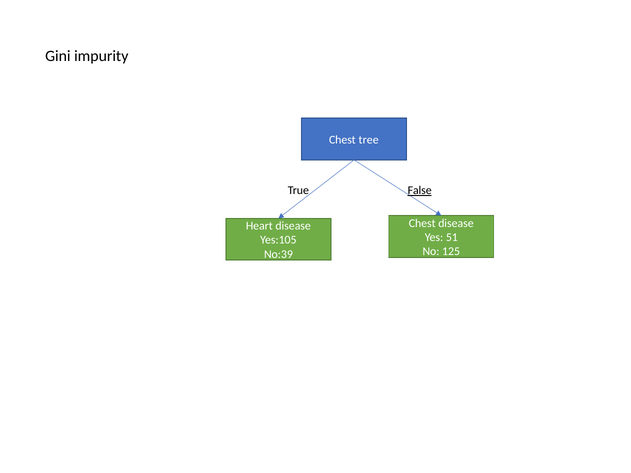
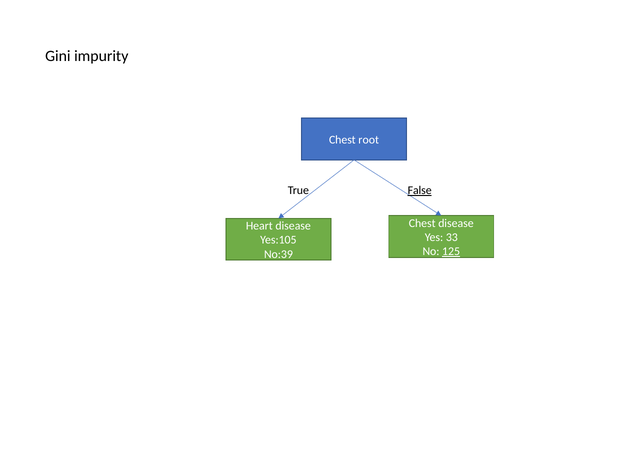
tree: tree -> root
51: 51 -> 33
125 underline: none -> present
